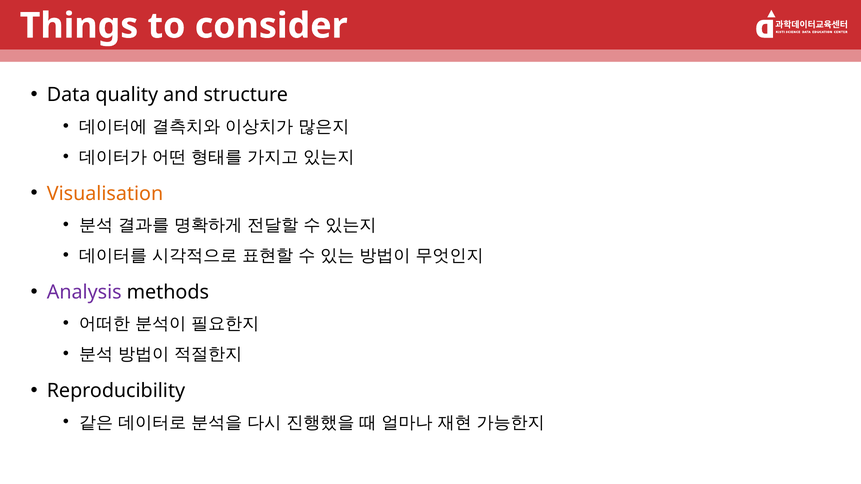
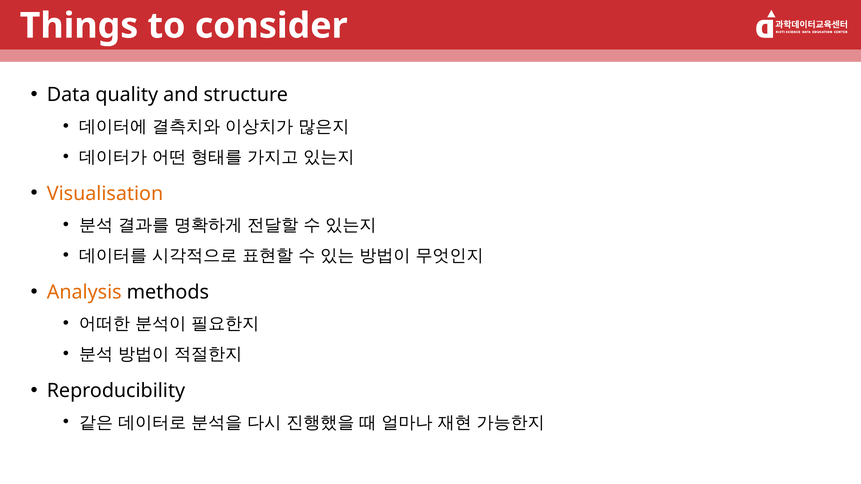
Analysis colour: purple -> orange
